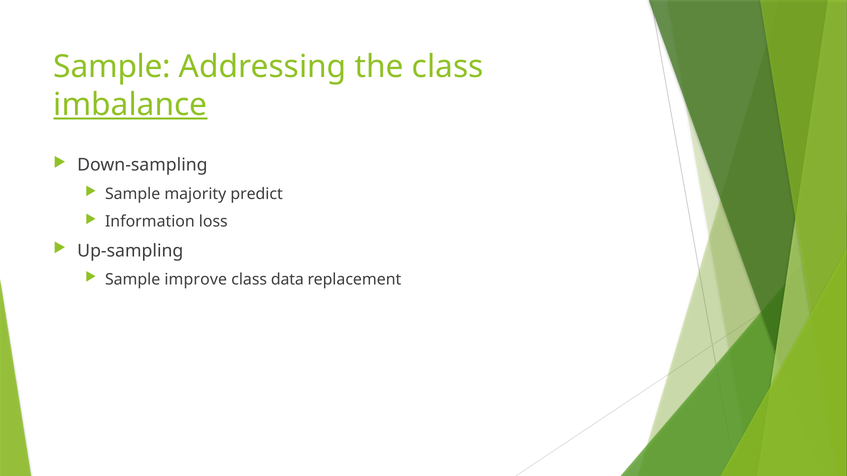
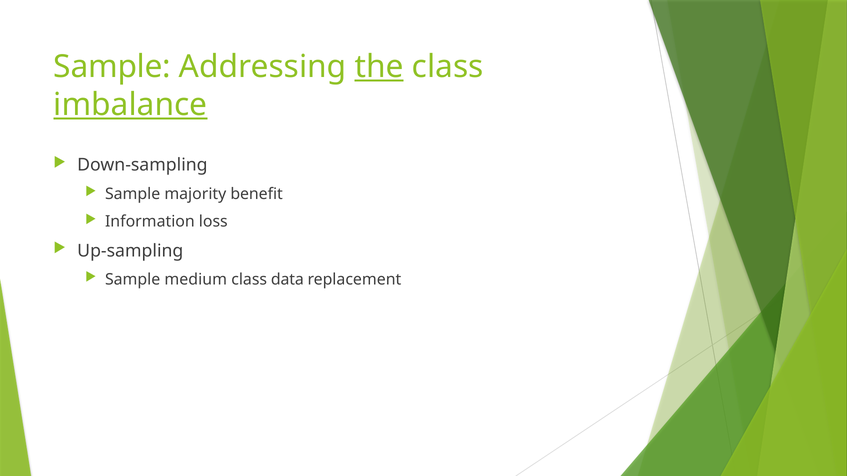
the underline: none -> present
predict: predict -> benefit
improve: improve -> medium
